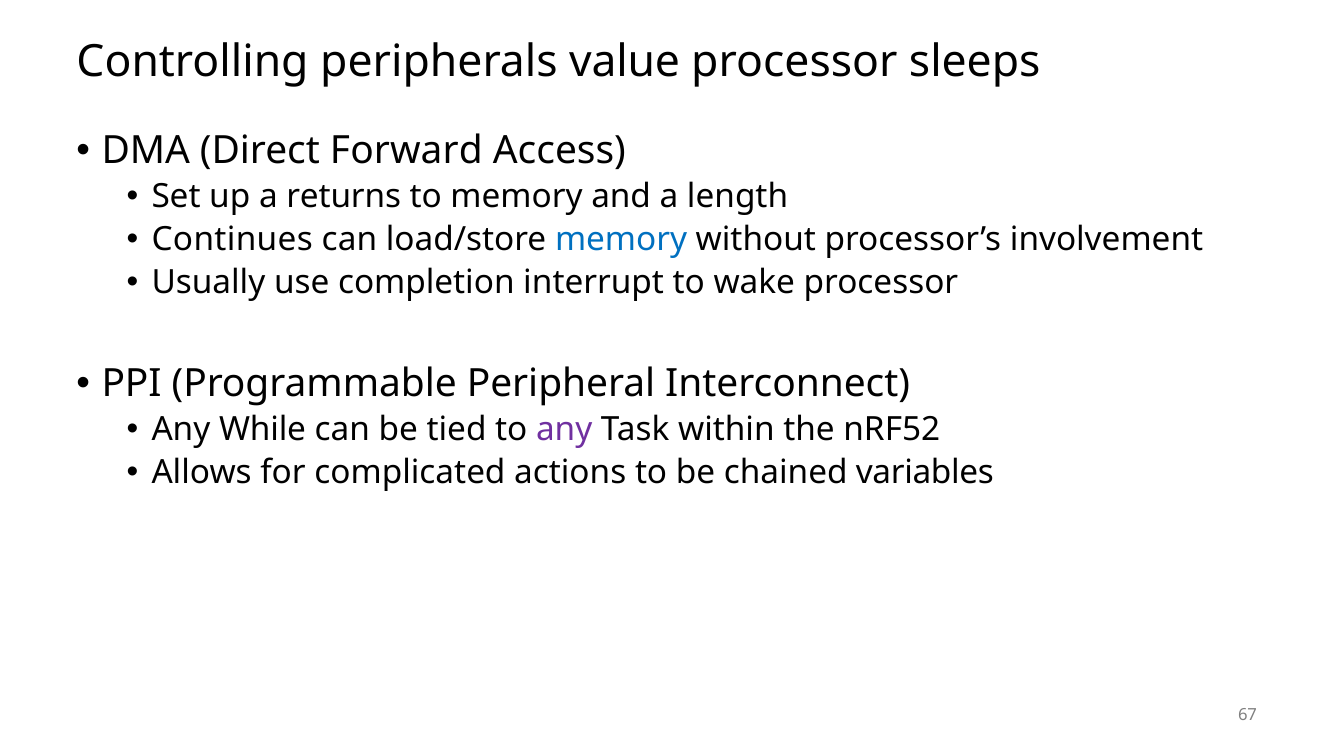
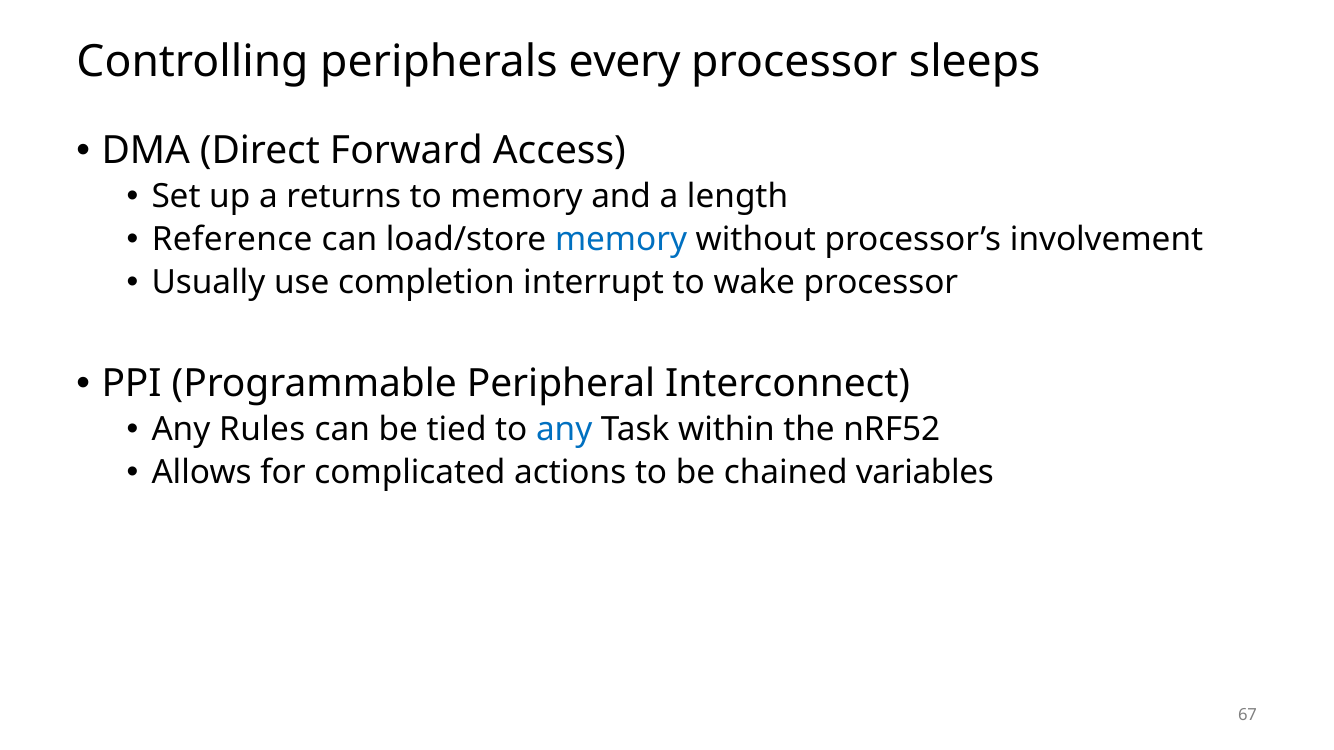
value: value -> every
Continues: Continues -> Reference
While: While -> Rules
any at (564, 430) colour: purple -> blue
